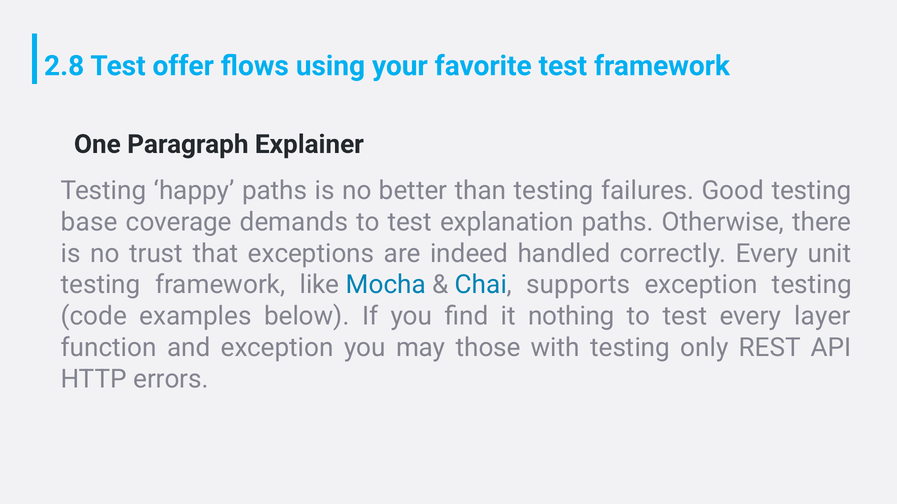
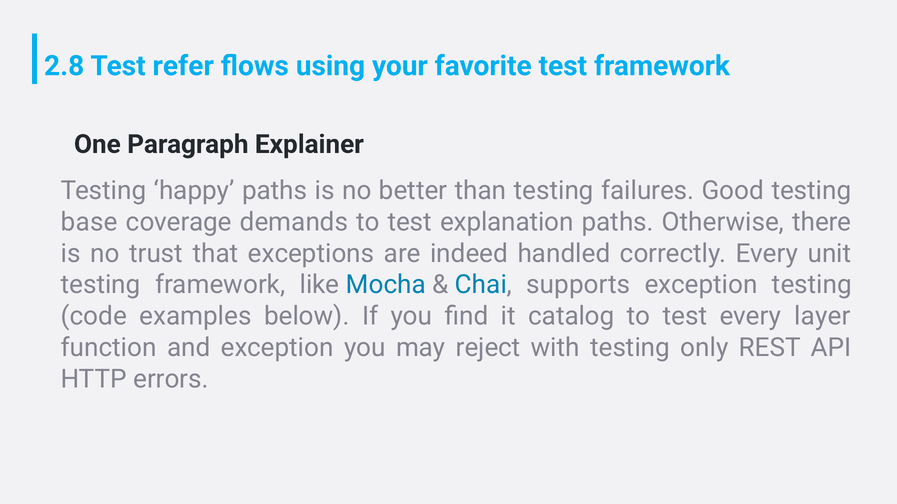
offer: offer -> refer
nothing: nothing -> catalog
those: those -> reject
